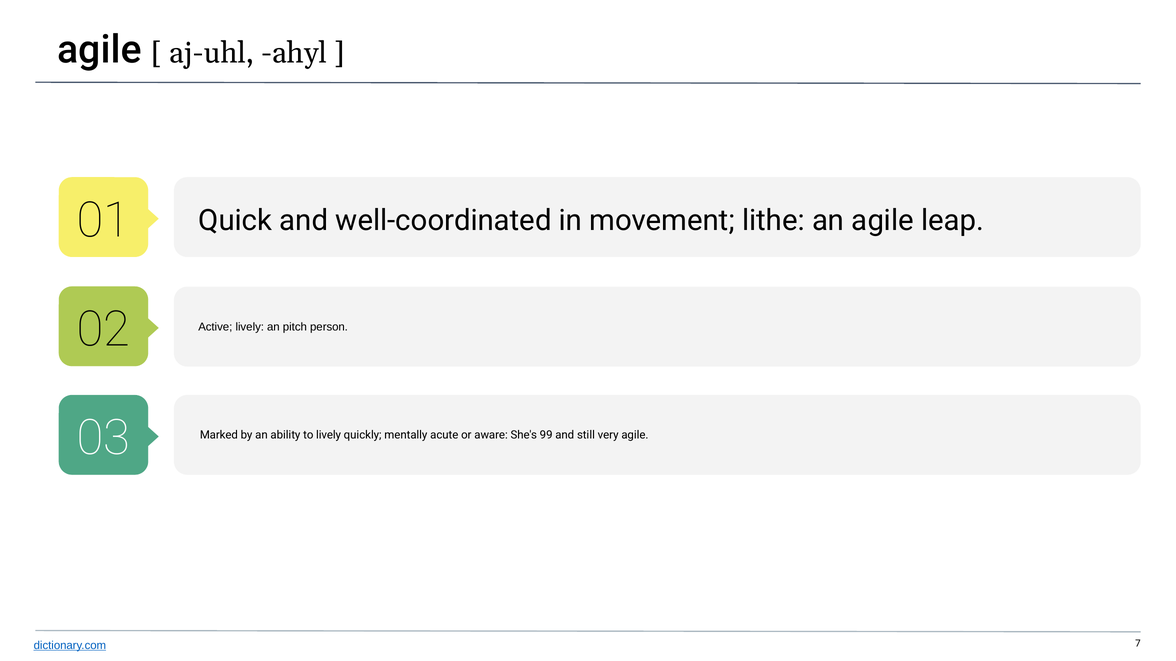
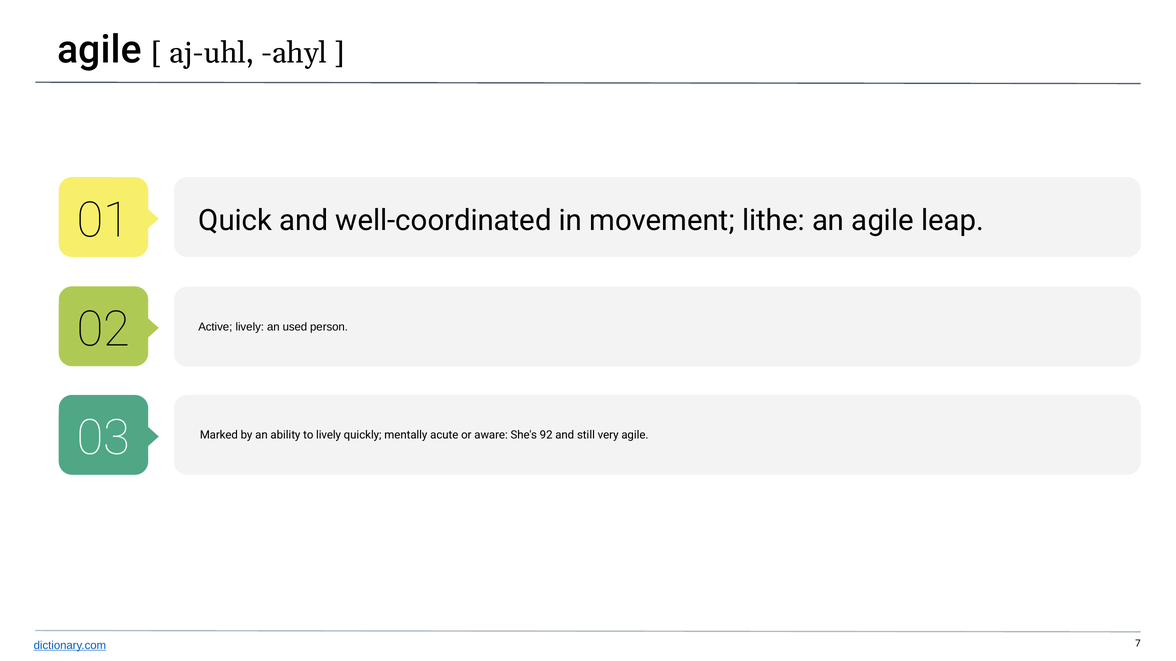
pitch: pitch -> used
99: 99 -> 92
